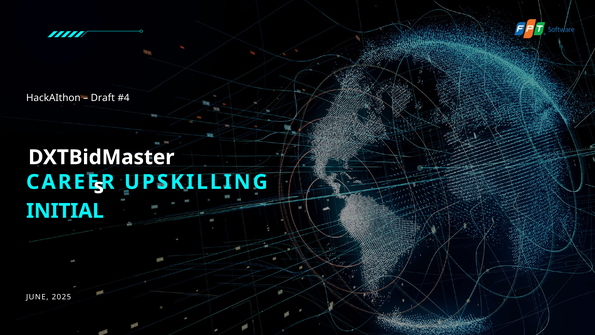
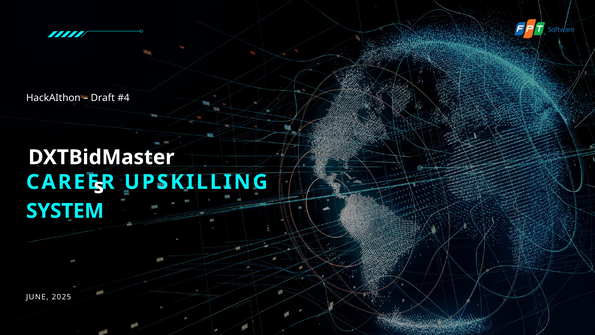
INITIAL: INITIAL -> SYSTEM
